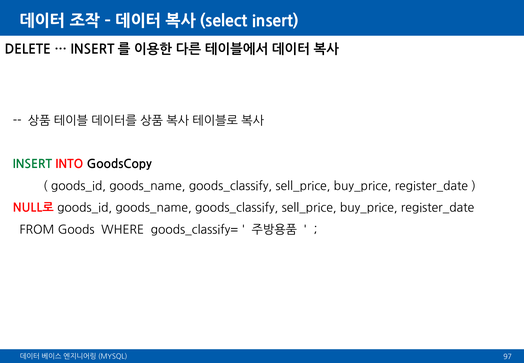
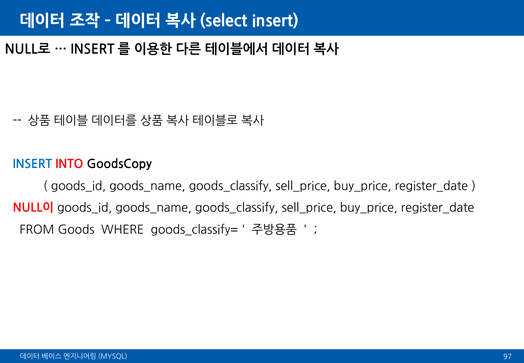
DELETE: DELETE -> NULL로
INSERT at (32, 164) colour: green -> blue
NULL로: NULL로 -> NULL이
